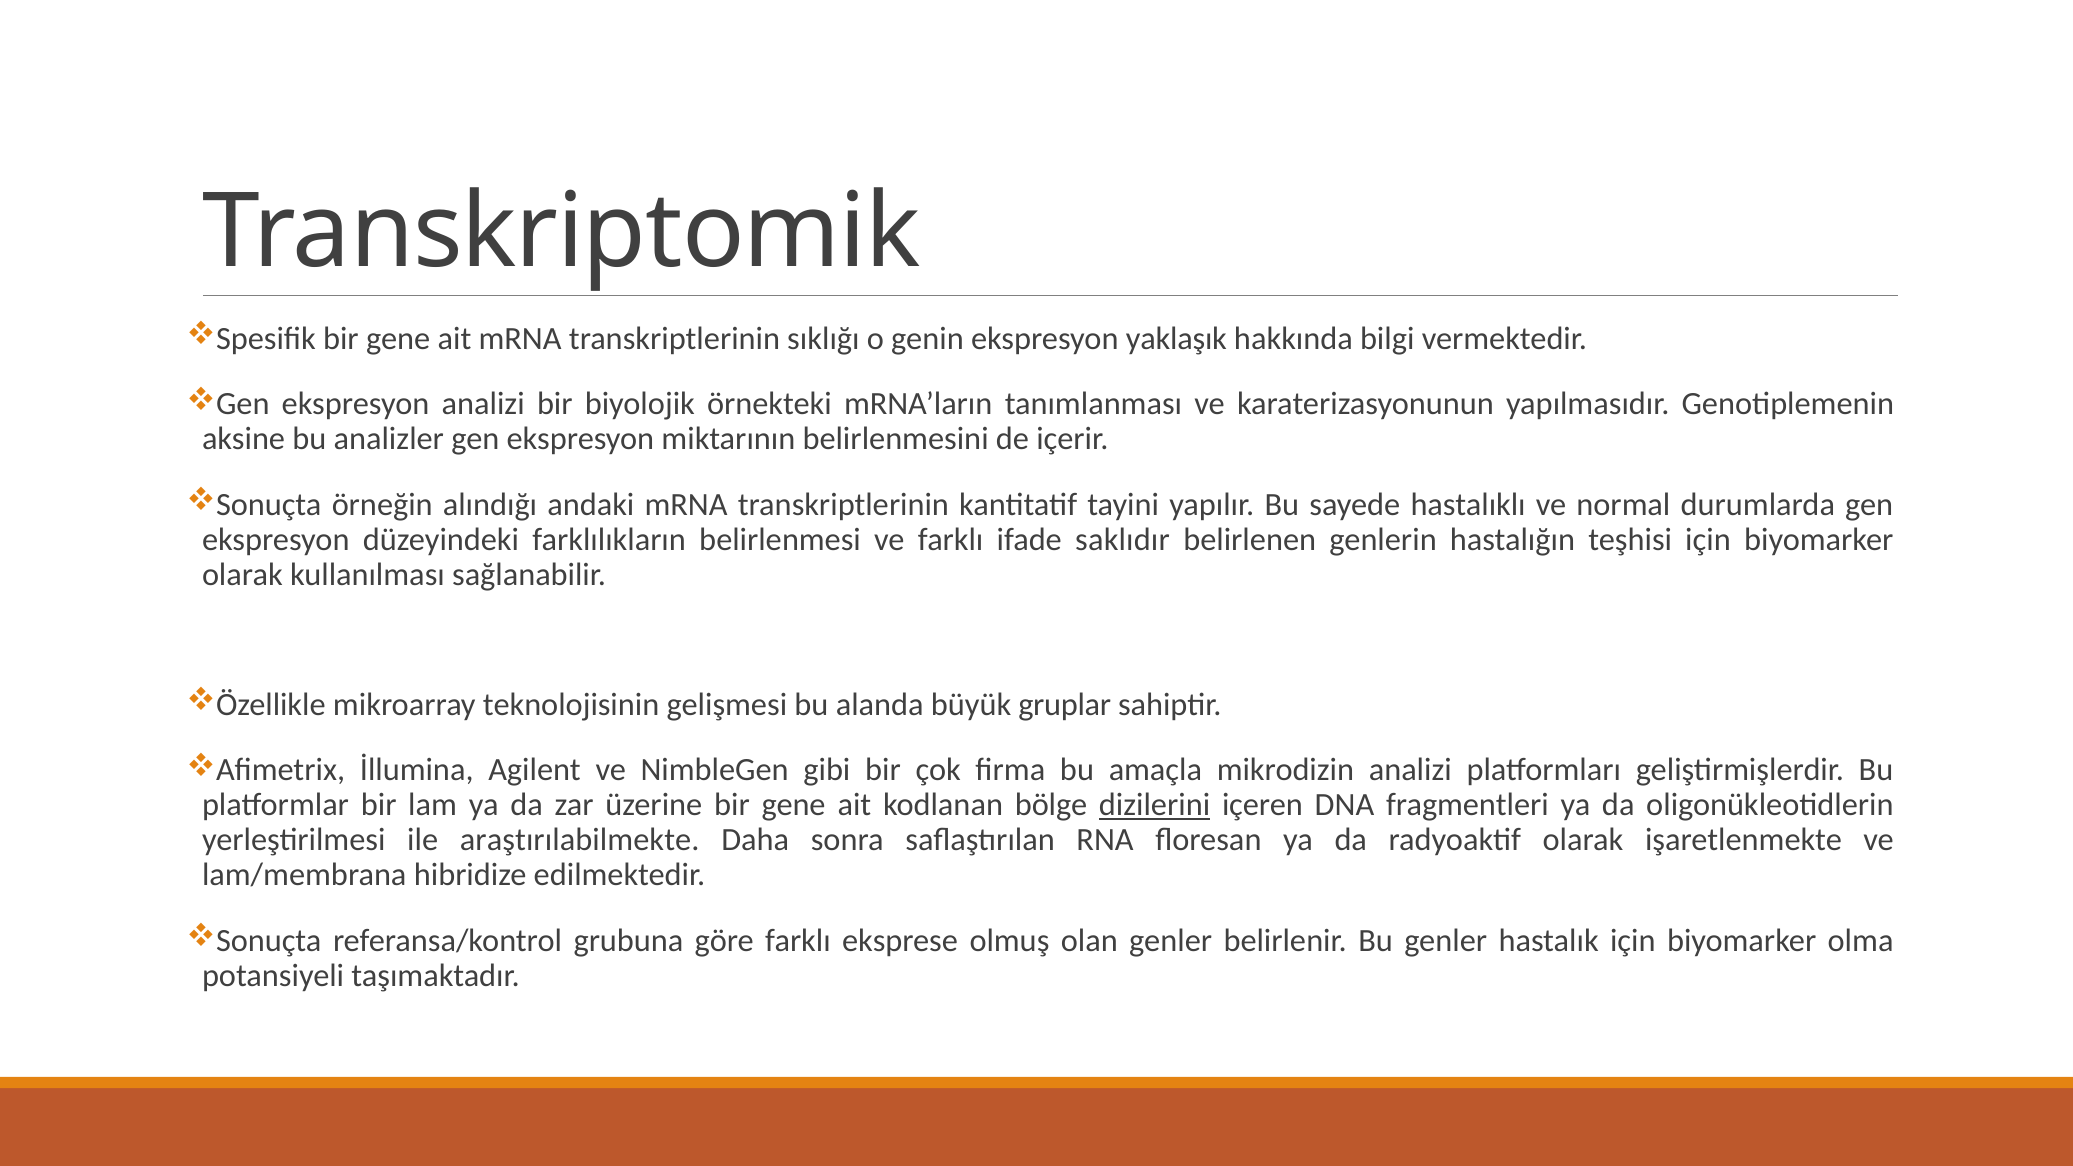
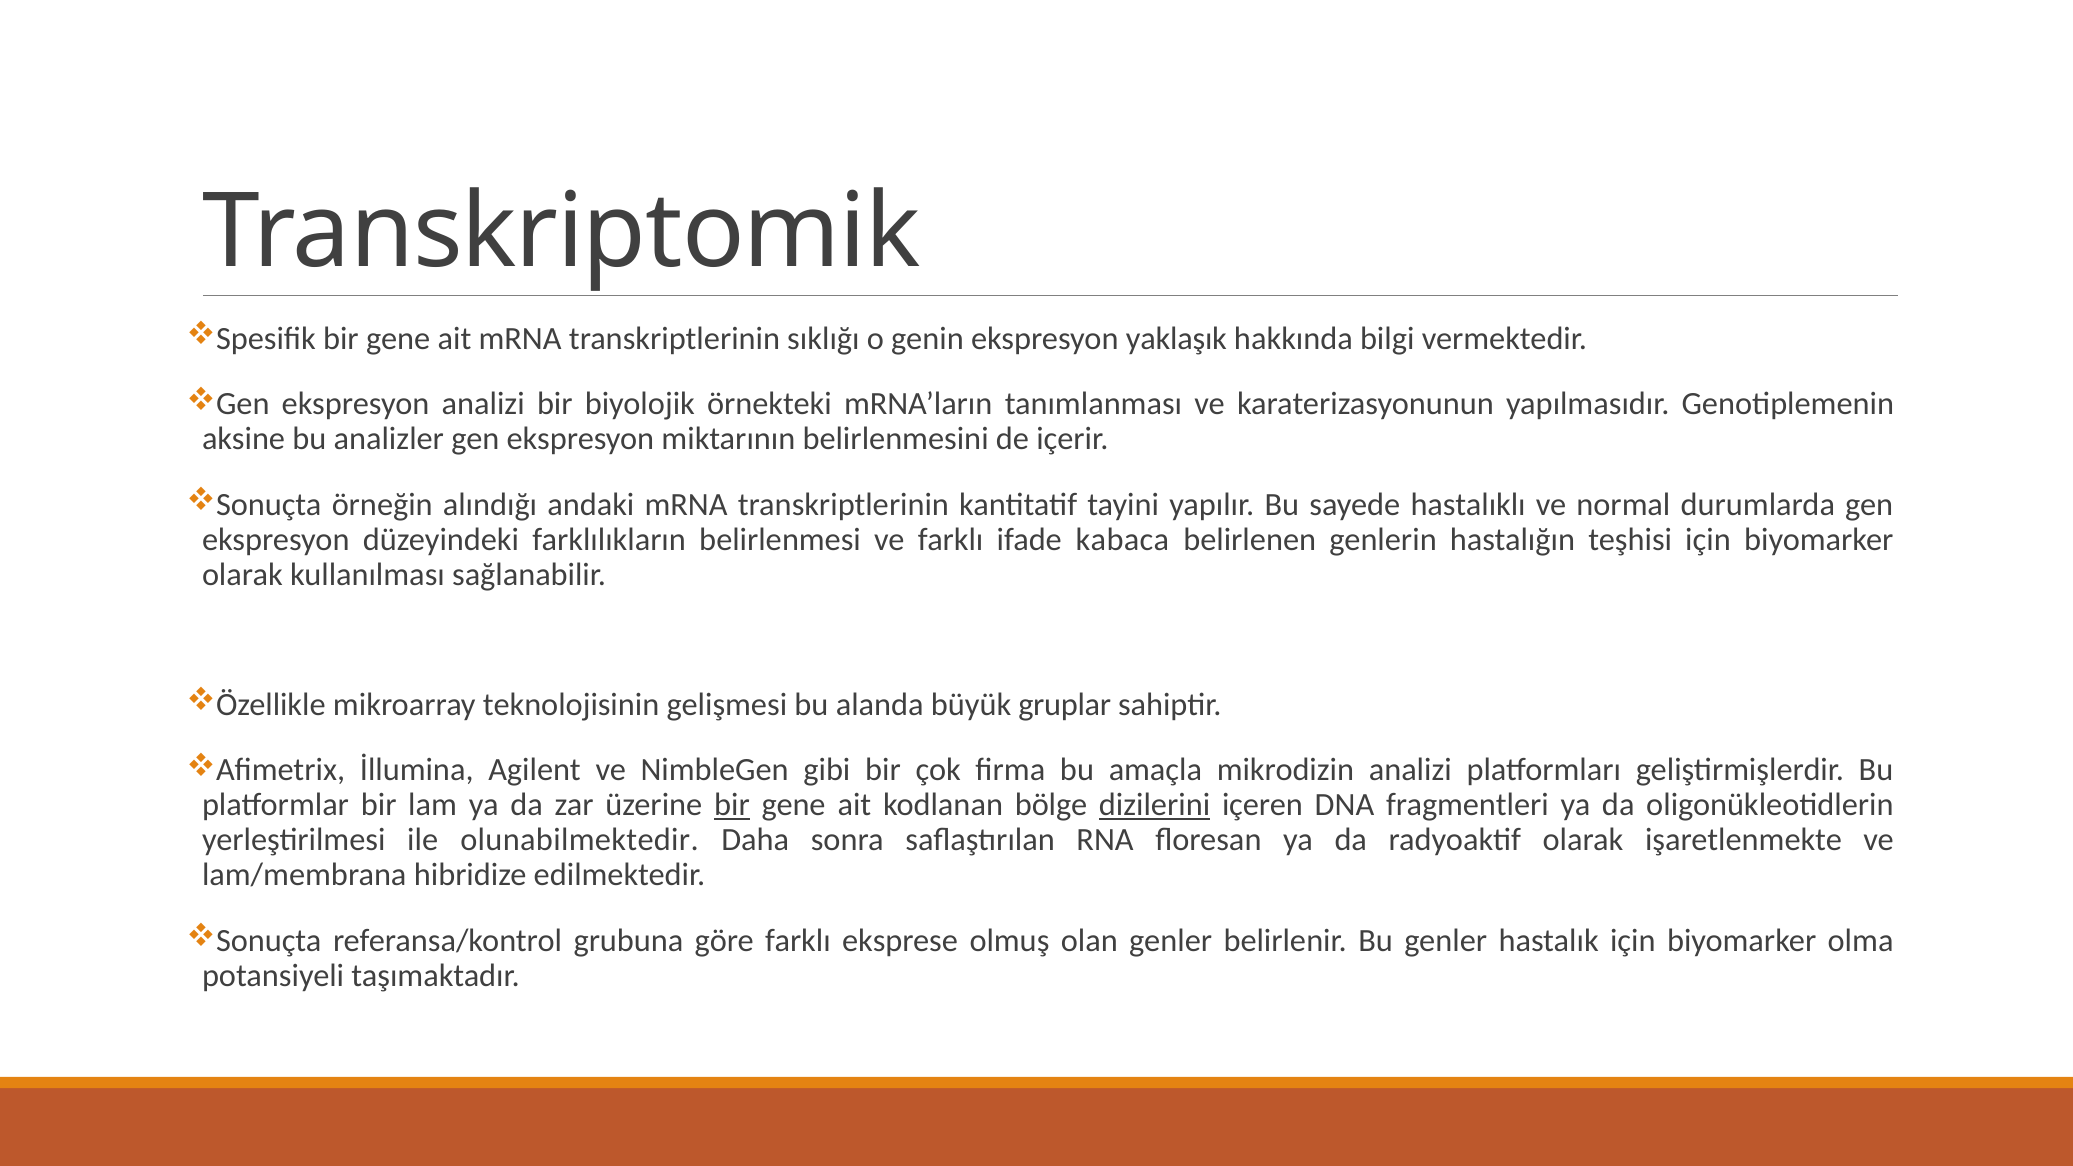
saklıdır: saklıdır -> kabaca
bir at (732, 805) underline: none -> present
araştırılabilmekte: araştırılabilmekte -> olunabilmektedir
